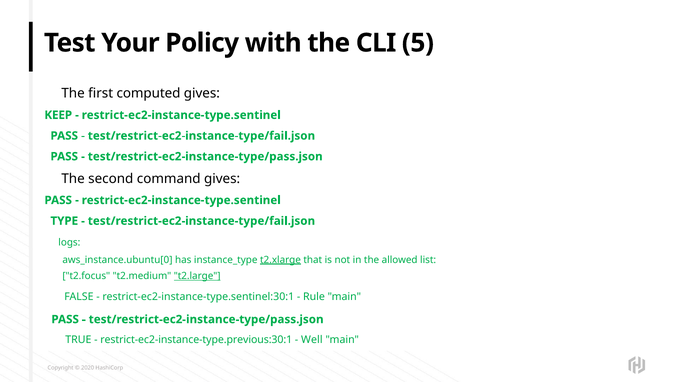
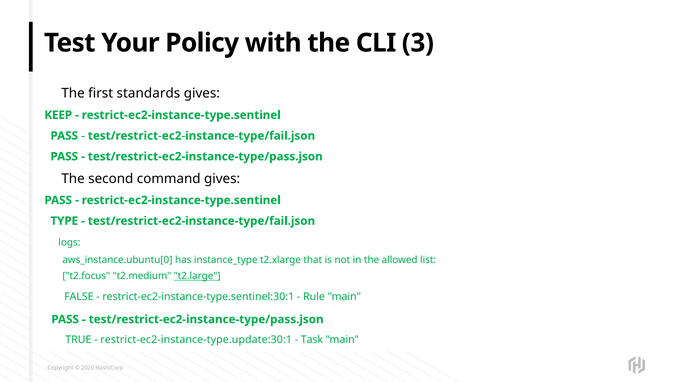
5: 5 -> 3
computed: computed -> standards
t2.xlarge underline: present -> none
restrict-ec2-instance-type.previous:30:1: restrict-ec2-instance-type.previous:30:1 -> restrict-ec2-instance-type.update:30:1
Well: Well -> Task
